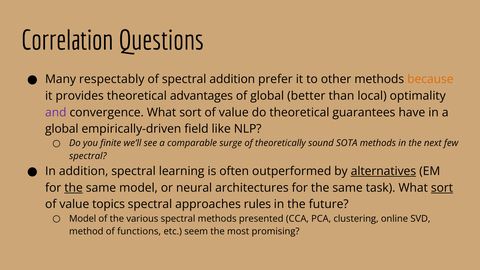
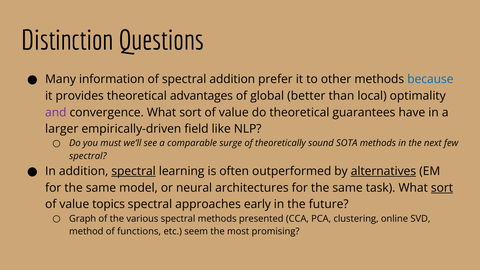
Correlation: Correlation -> Distinction
respectably: respectably -> information
because colour: orange -> blue
global at (62, 129): global -> larger
finite: finite -> must
spectral at (134, 171) underline: none -> present
the at (74, 188) underline: present -> none
rules: rules -> early
Model at (83, 219): Model -> Graph
